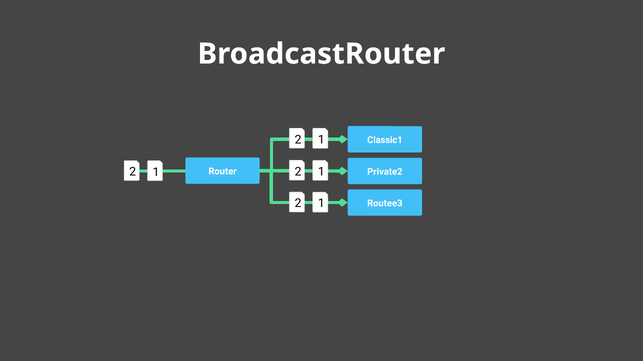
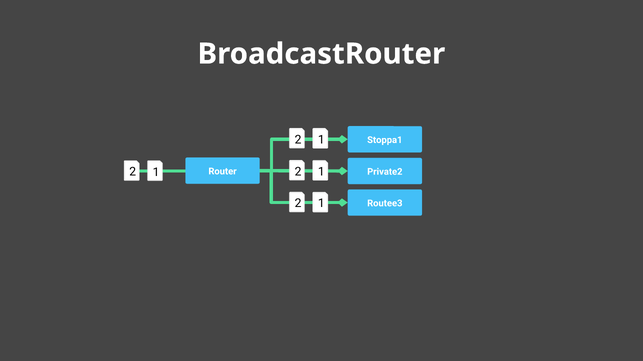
Classic1: Classic1 -> Stoppa1
